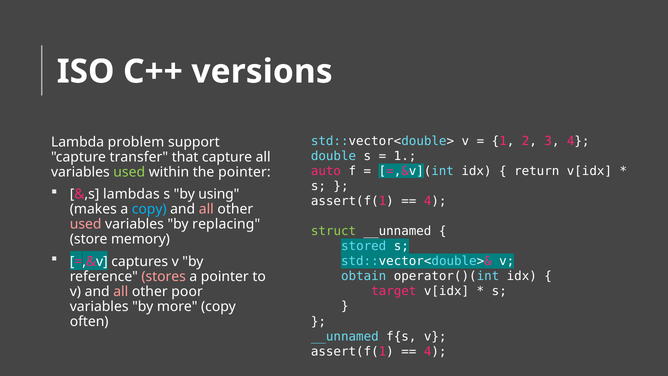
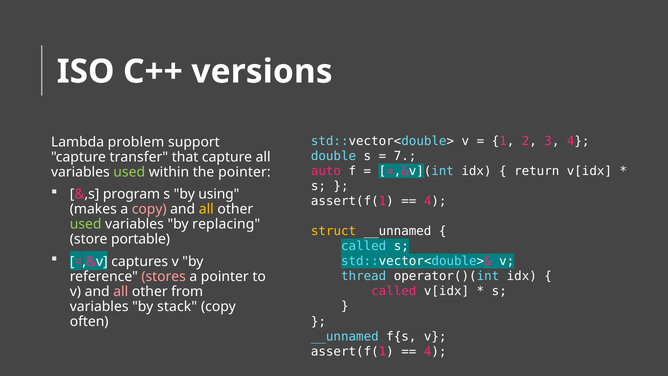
1 at (405, 156): 1 -> 7
lambdas: lambdas -> program
copy at (149, 209) colour: light blue -> pink
all at (206, 209) colour: pink -> yellow
used at (86, 224) colour: pink -> light green
struct colour: light green -> yellow
memory: memory -> portable
stored at (364, 246): stored -> called
obtain: obtain -> thread
target at (394, 291): target -> called
poor: poor -> from
more: more -> stack
